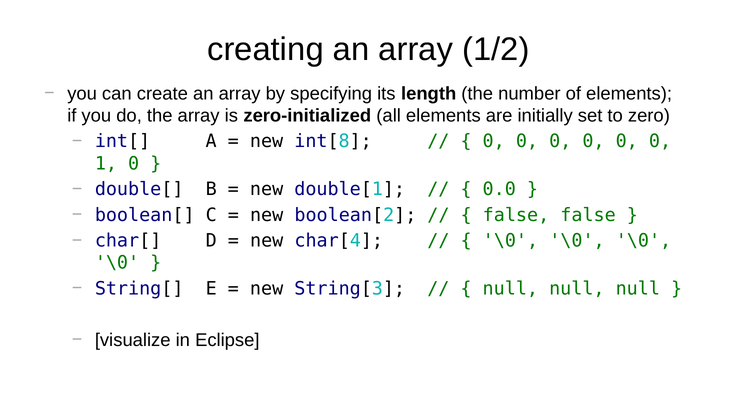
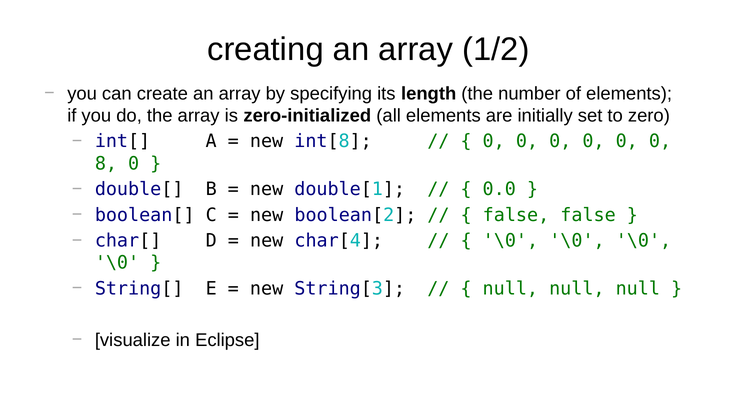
1: 1 -> 8
